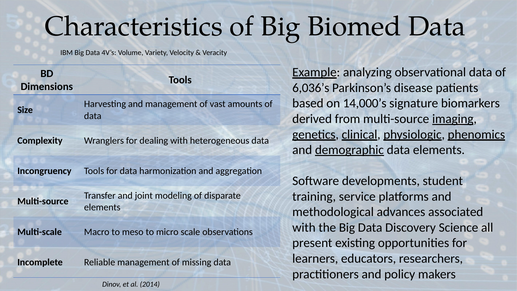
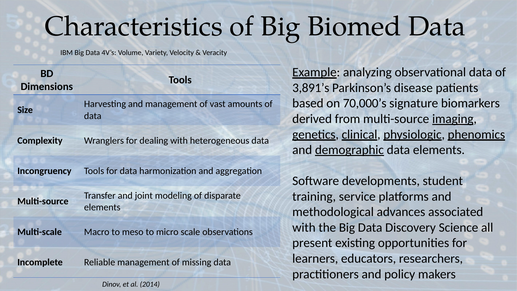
6,036’s: 6,036’s -> 3,891’s
14,000’s: 14,000’s -> 70,000’s
